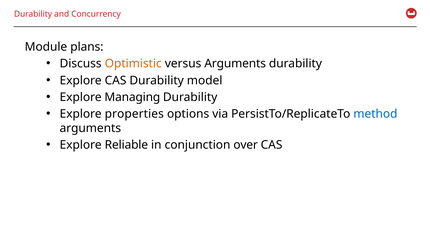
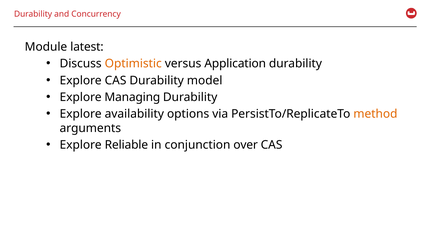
plans: plans -> latest
versus Arguments: Arguments -> Application
properties: properties -> availability
method colour: blue -> orange
